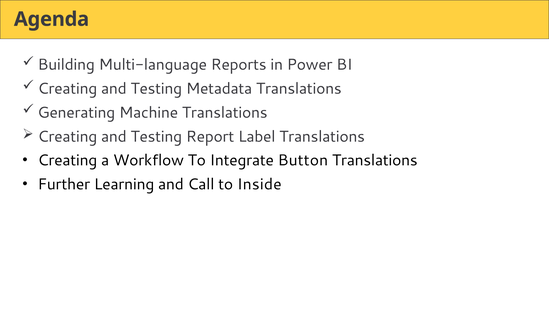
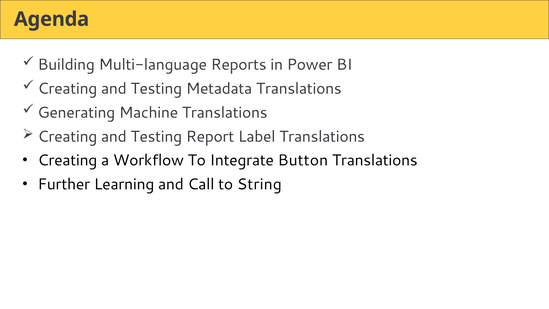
Inside: Inside -> String
